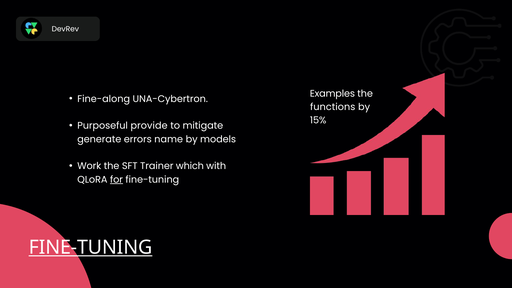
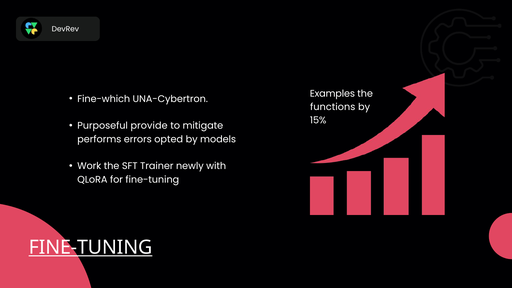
Fine-along: Fine-along -> Fine-which
generate: generate -> performs
name: name -> opted
which: which -> newly
for underline: present -> none
